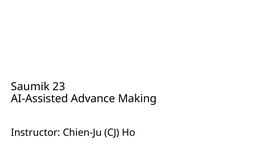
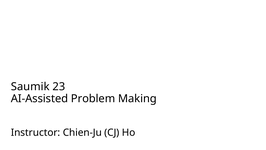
Advance: Advance -> Problem
